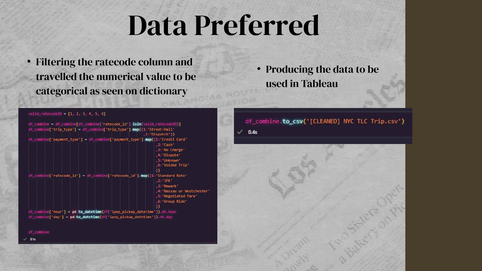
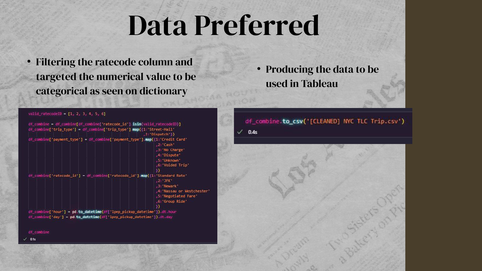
travelled: travelled -> targeted
